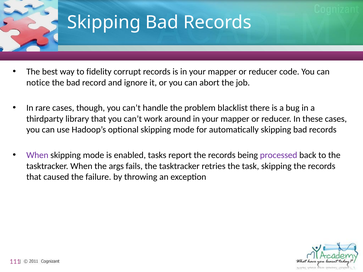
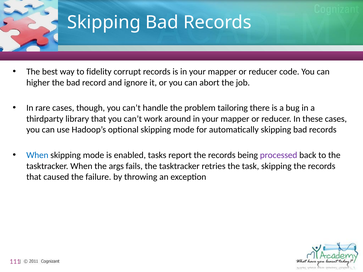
notice: notice -> higher
blacklist: blacklist -> tailoring
When at (37, 155) colour: purple -> blue
